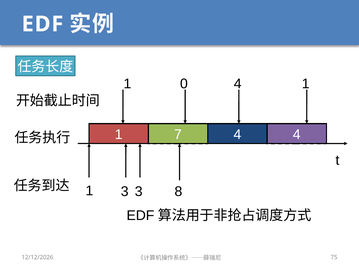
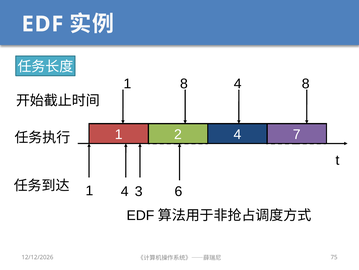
1 0: 0 -> 8
1 at (306, 84): 1 -> 8
7: 7 -> 2
4 4: 4 -> 7
1 3: 3 -> 4
8: 8 -> 6
